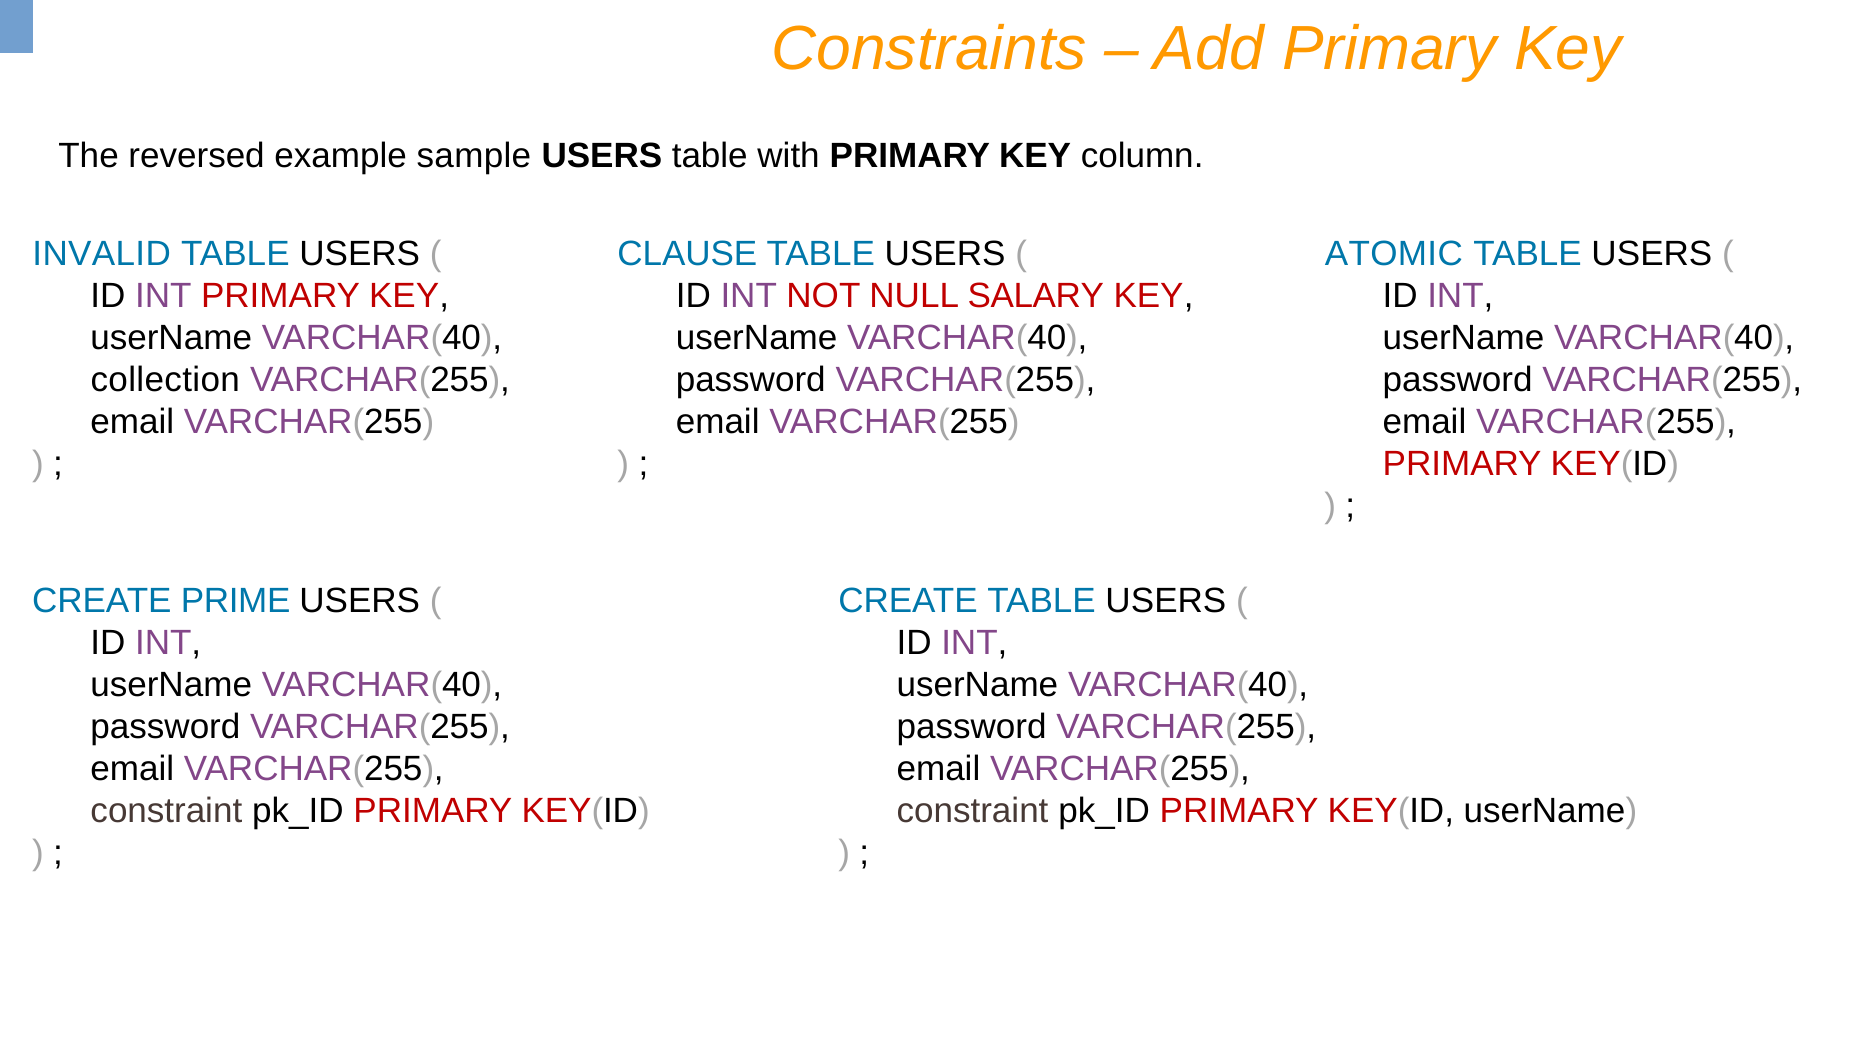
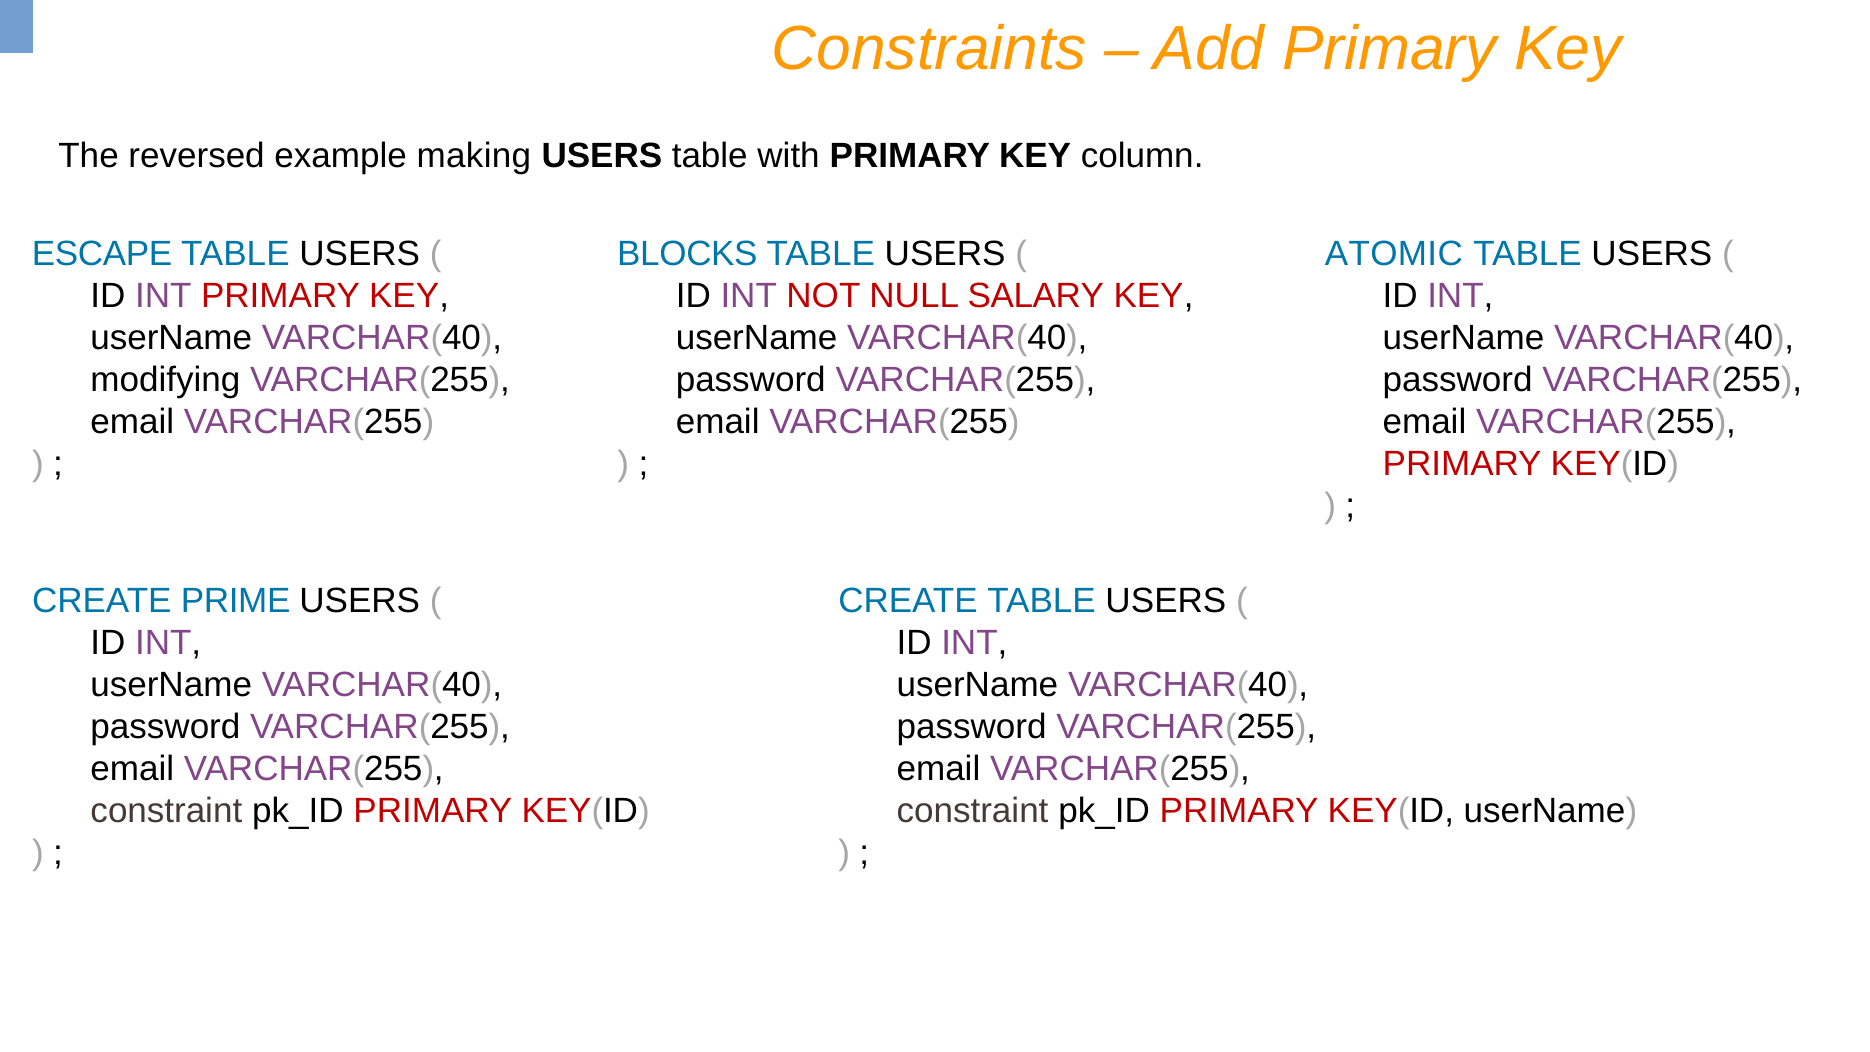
sample: sample -> making
INVALID: INVALID -> ESCAPE
CLAUSE: CLAUSE -> BLOCKS
collection: collection -> modifying
